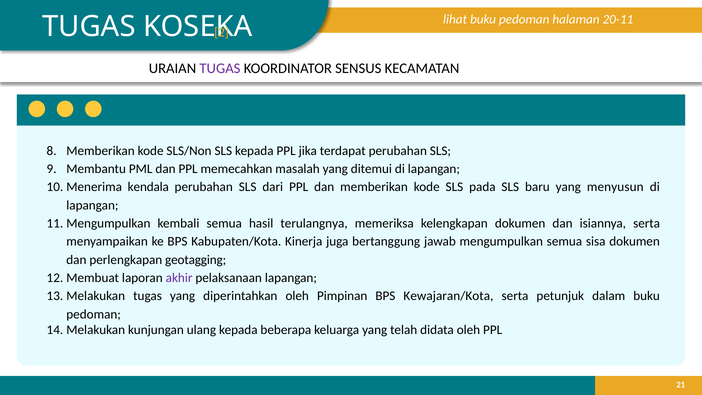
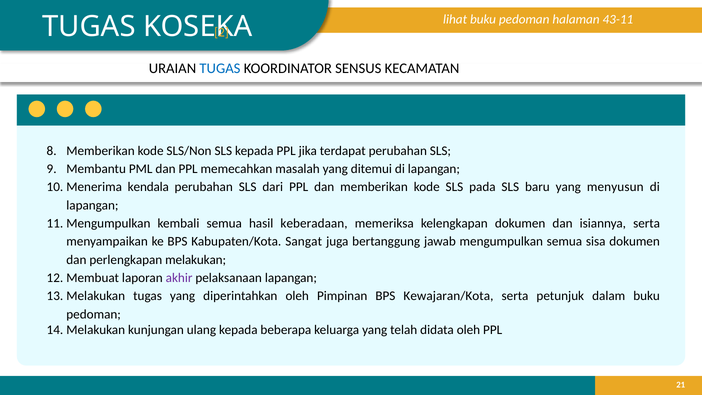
20-11: 20-11 -> 43-11
TUGAS at (220, 69) colour: purple -> blue
terulangnya: terulangnya -> keberadaan
Kinerja: Kinerja -> Sangat
geotagging: geotagging -> melakukan
